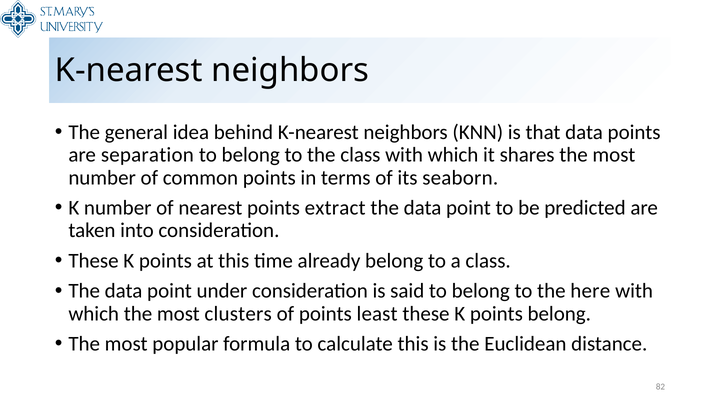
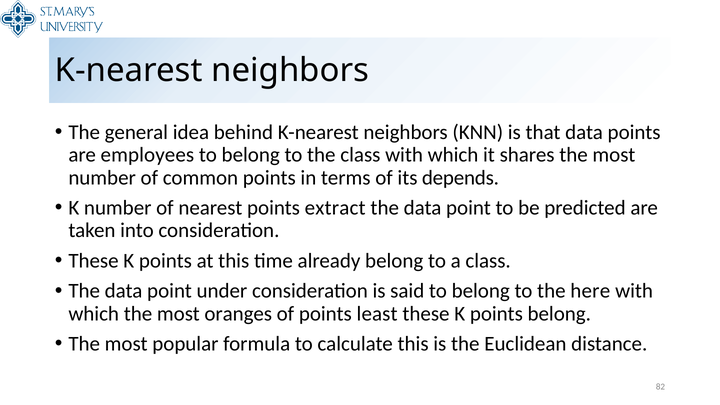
separation: separation -> employees
seaborn: seaborn -> depends
clusters: clusters -> oranges
